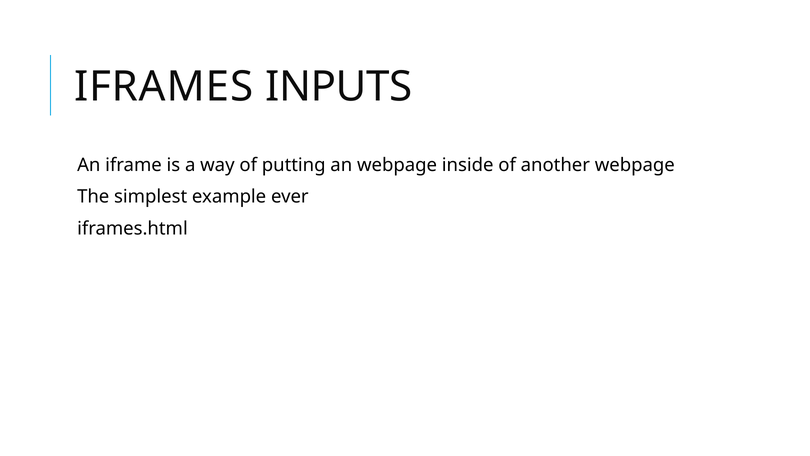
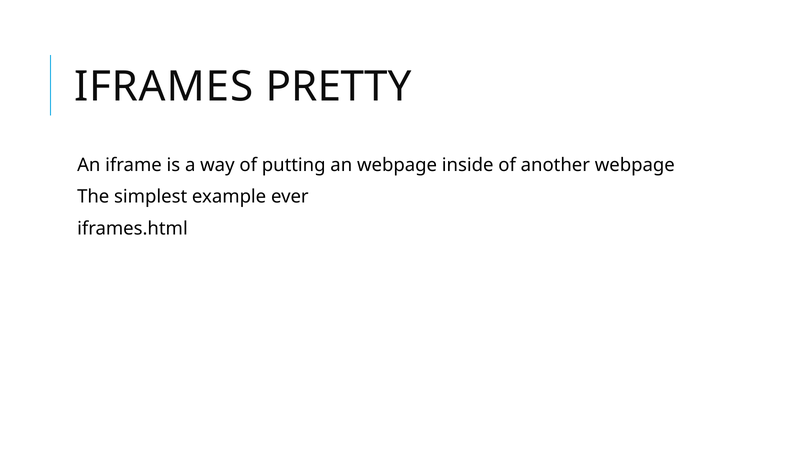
INPUTS: INPUTS -> PRETTY
